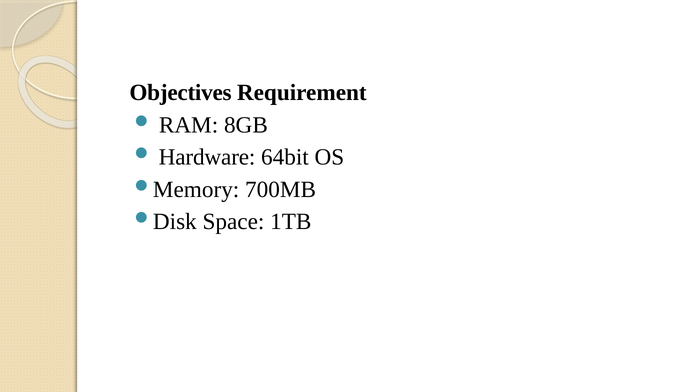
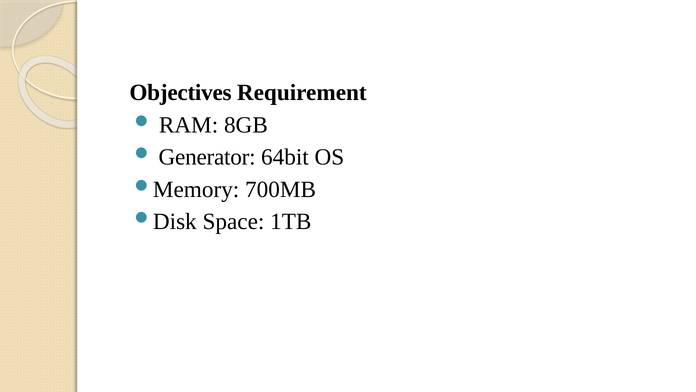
Hardware: Hardware -> Generator
